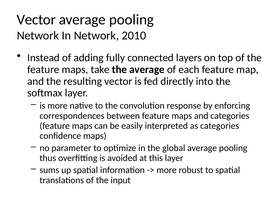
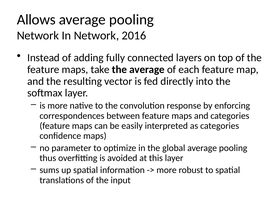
Vector at (36, 20): Vector -> Allows
2010: 2010 -> 2016
